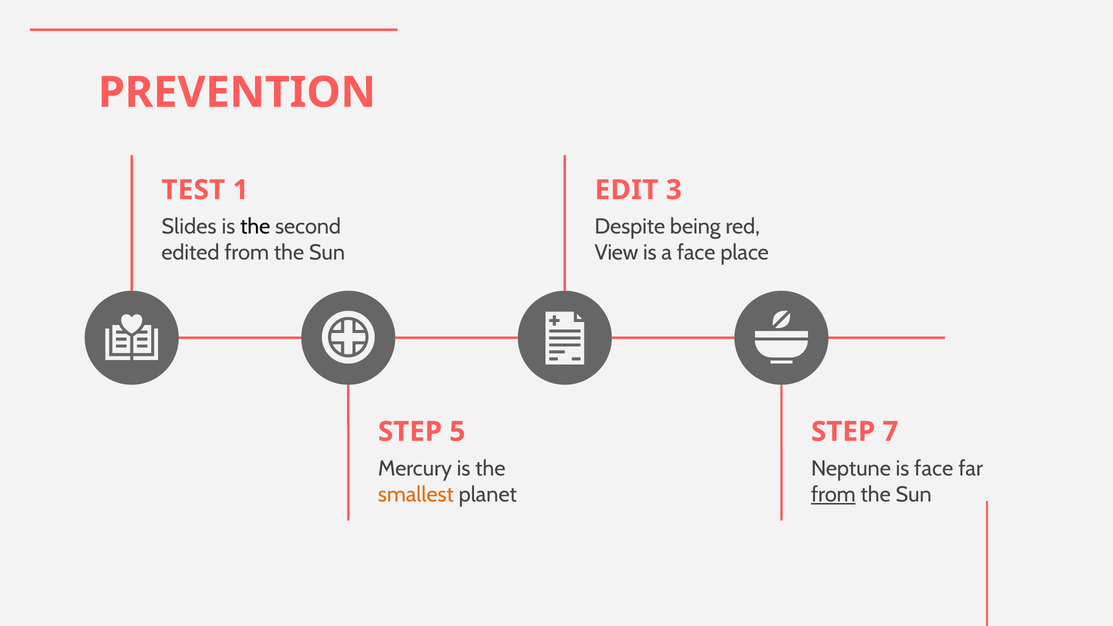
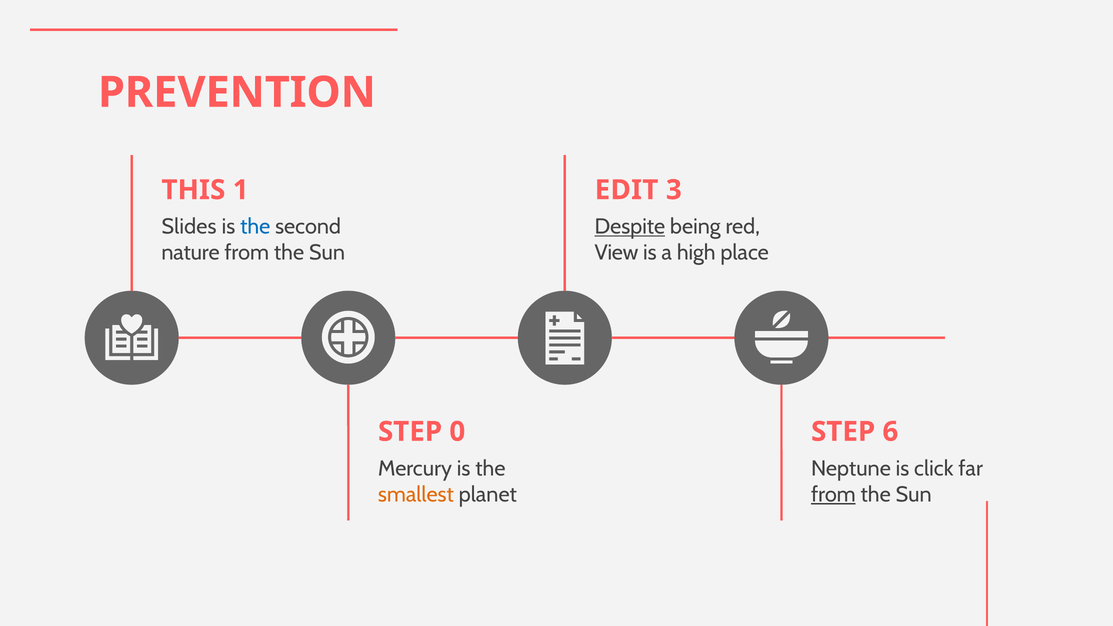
TEST: TEST -> THIS
the at (255, 227) colour: black -> blue
Despite underline: none -> present
edited: edited -> nature
a face: face -> high
5: 5 -> 0
7: 7 -> 6
is face: face -> click
